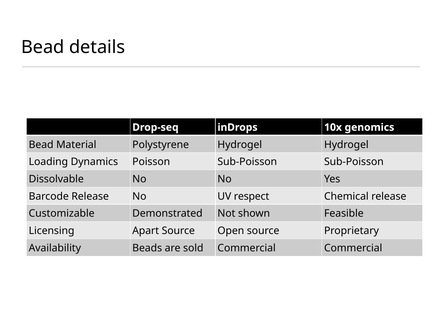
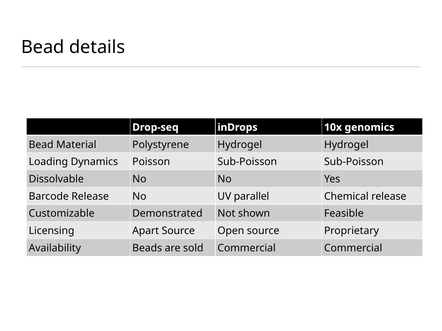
respect: respect -> parallel
